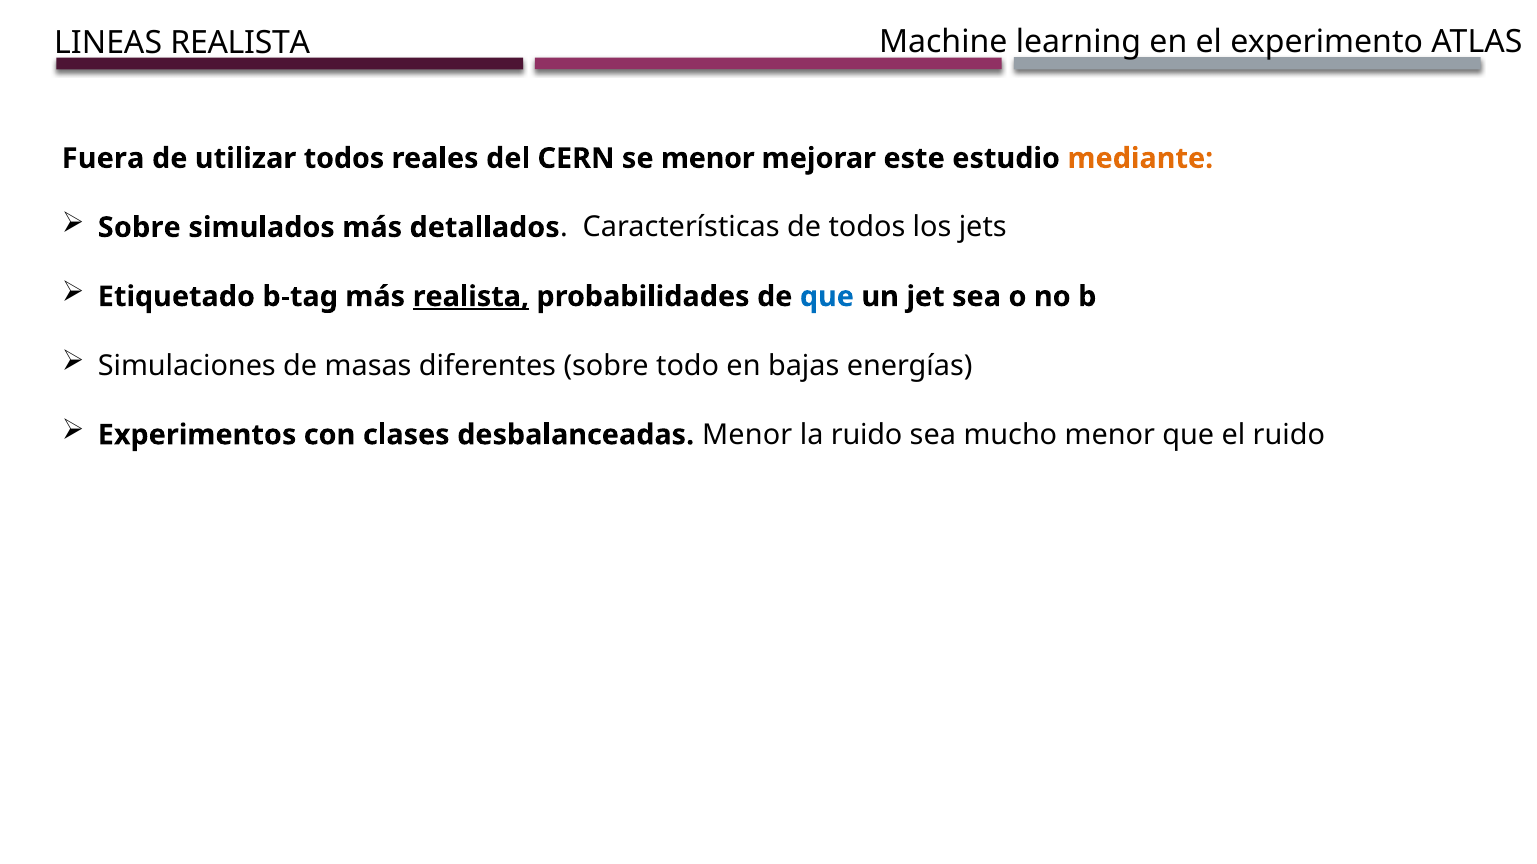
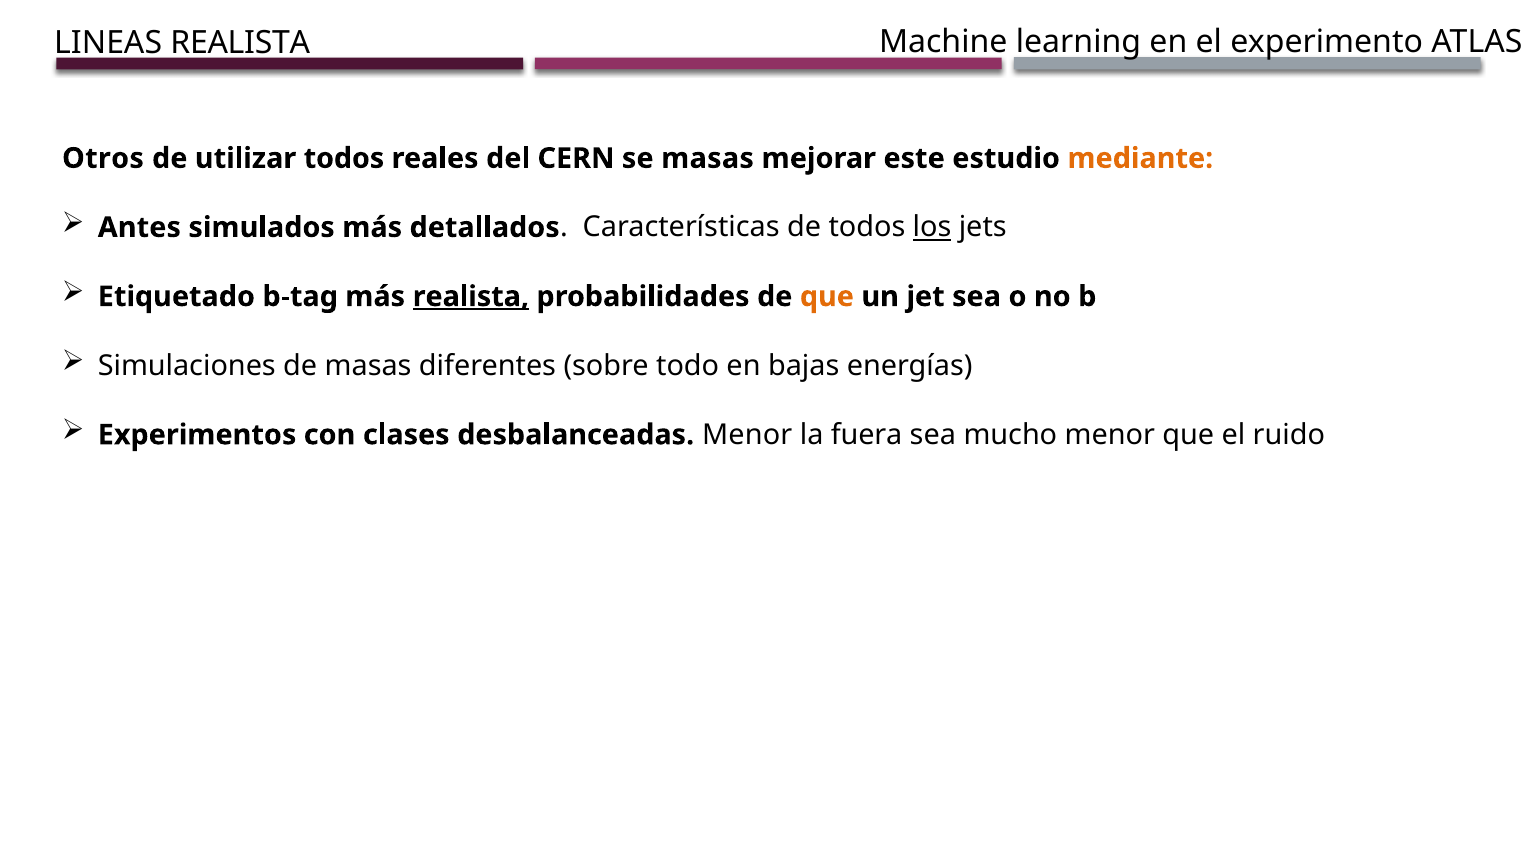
Fuera: Fuera -> Otros
se menor: menor -> masas
Sobre at (139, 228): Sobre -> Antes
los underline: none -> present
que at (827, 297) colour: blue -> orange
la ruido: ruido -> fuera
